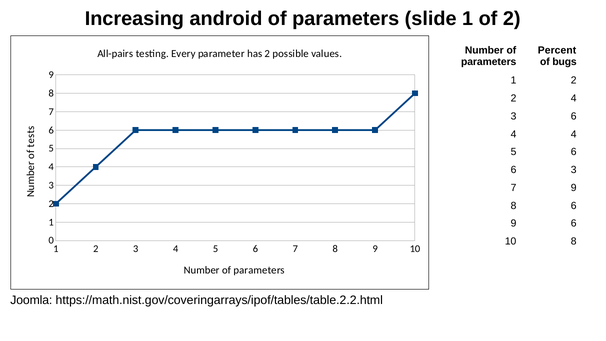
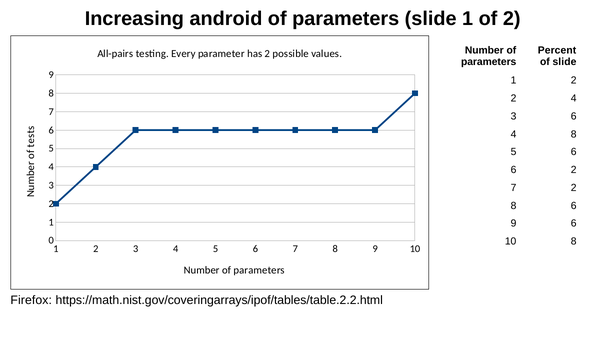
of bugs: bugs -> slide
4 4: 4 -> 8
6 3: 3 -> 2
7 9: 9 -> 2
Joomla: Joomla -> Firefox
